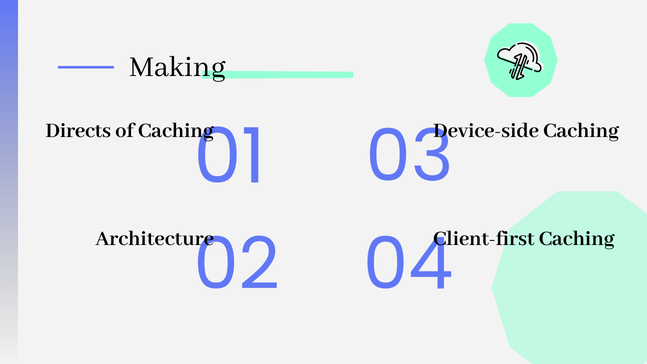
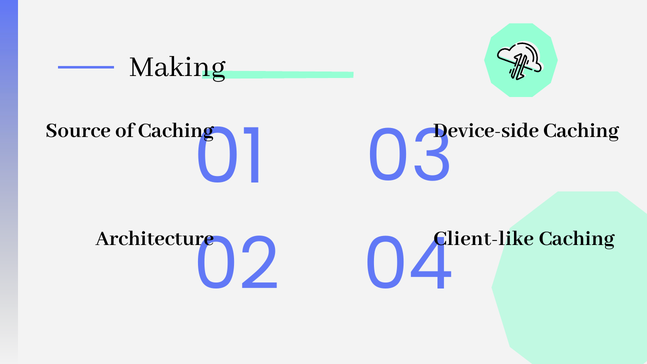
Directs: Directs -> Source
Client-first: Client-first -> Client-like
